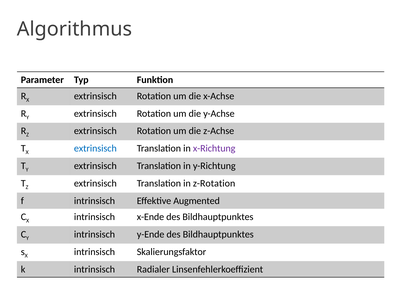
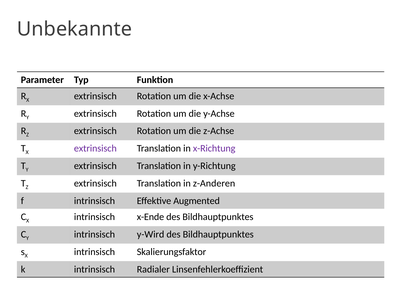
Algorithmus: Algorithmus -> Unbekannte
extrinsisch at (95, 148) colour: blue -> purple
z-Rotation: z-Rotation -> z-Anderen
y-Ende: y-Ende -> y-Wird
